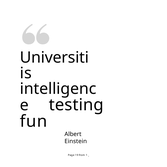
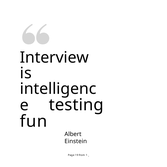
Universiti: Universiti -> Interview
